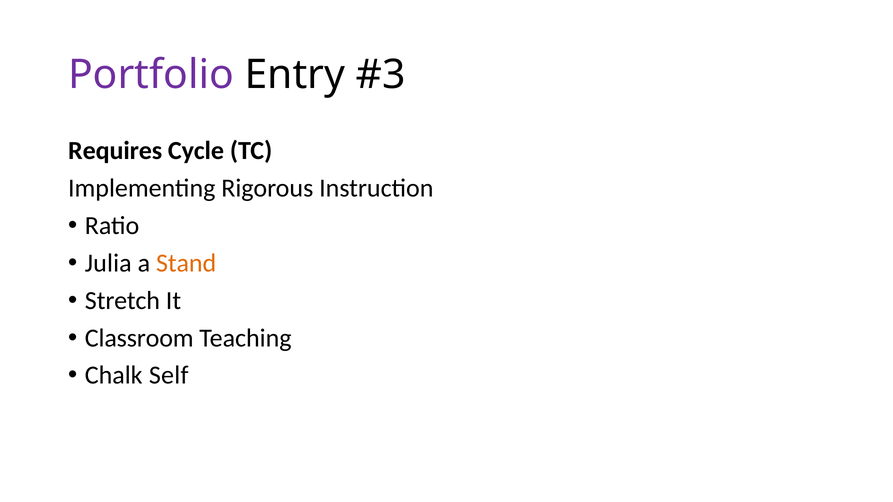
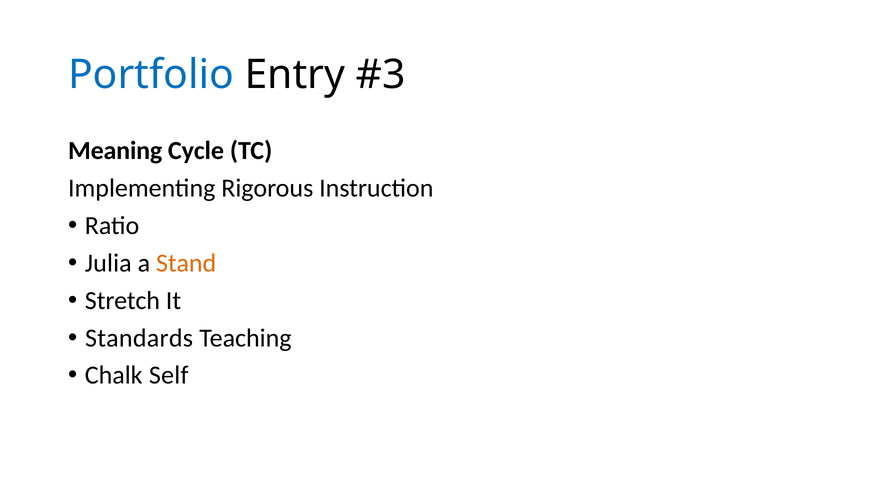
Portfolio colour: purple -> blue
Requires: Requires -> Meaning
Classroom: Classroom -> Standards
